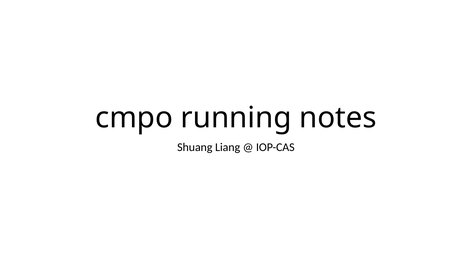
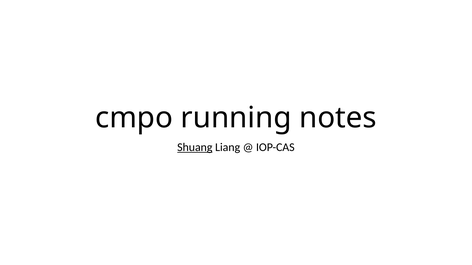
Shuang underline: none -> present
